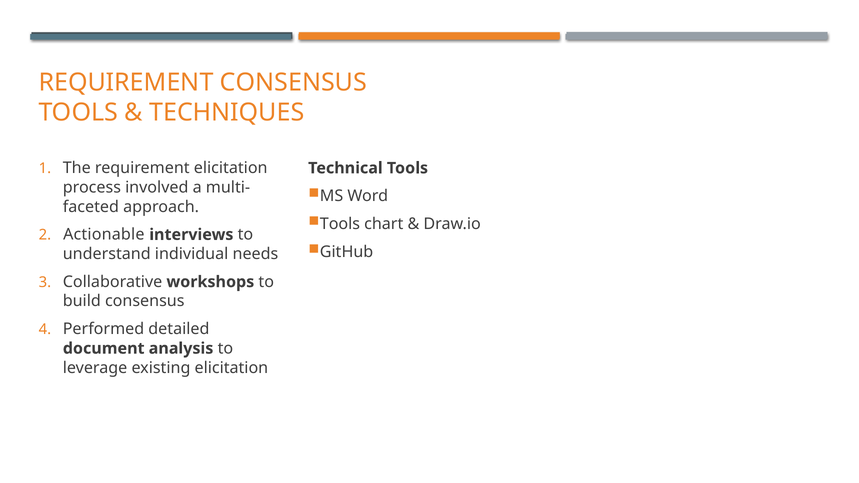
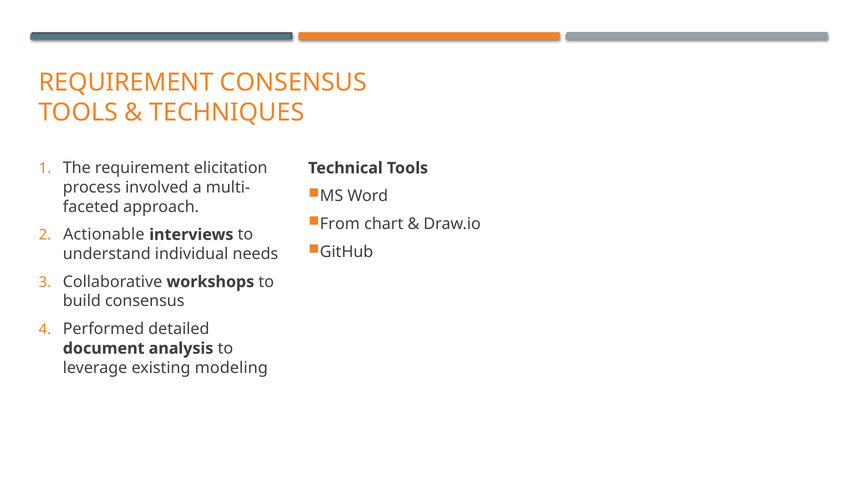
Tools at (340, 224): Tools -> From
existing elicitation: elicitation -> modeling
